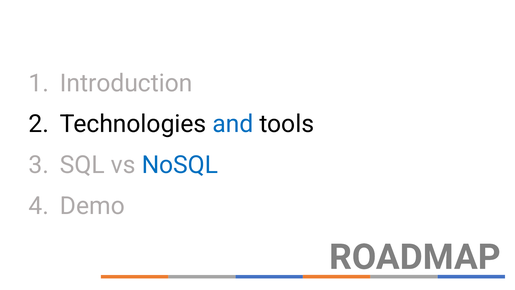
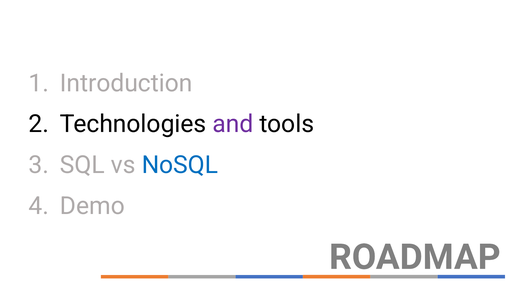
and colour: blue -> purple
